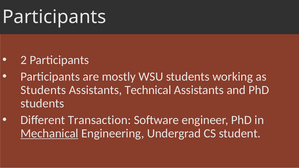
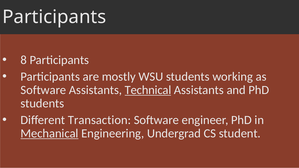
2: 2 -> 8
Students at (43, 90): Students -> Software
Technical underline: none -> present
